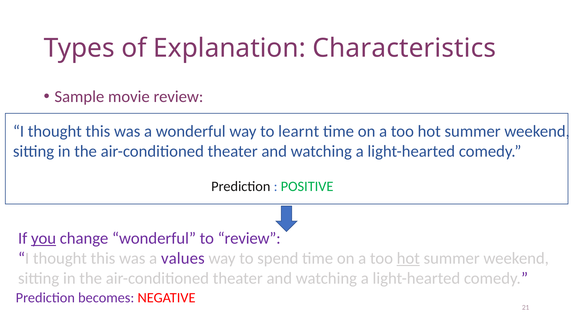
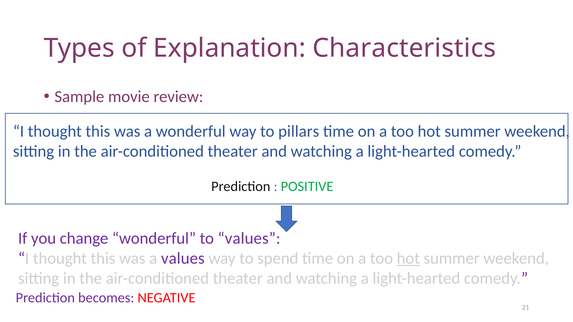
learnt: learnt -> pillars
you underline: present -> none
to review: review -> values
